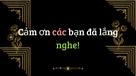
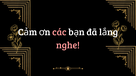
nghe colour: light green -> pink
